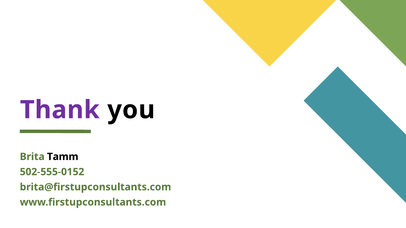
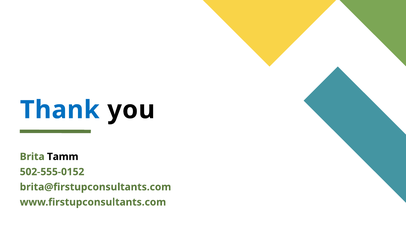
Thank colour: purple -> blue
